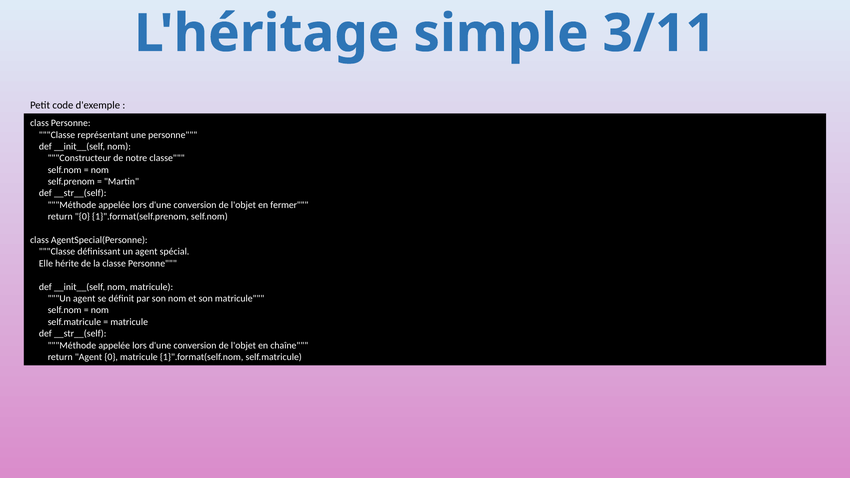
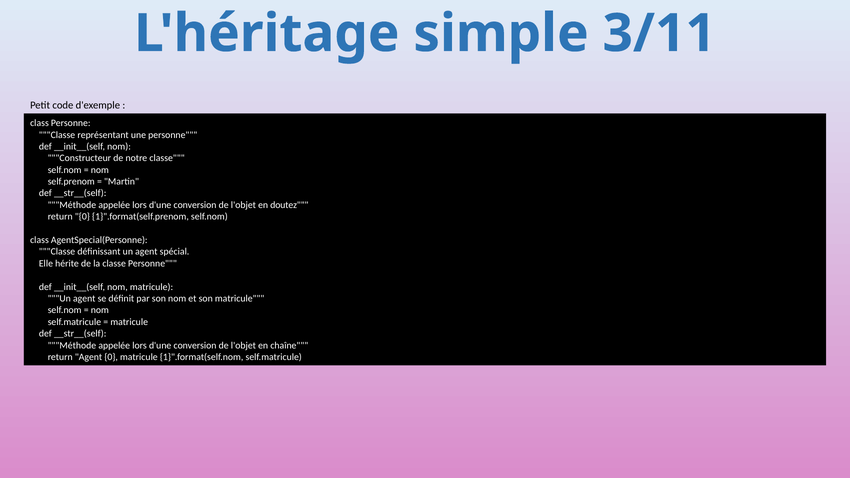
fermer: fermer -> doutez
